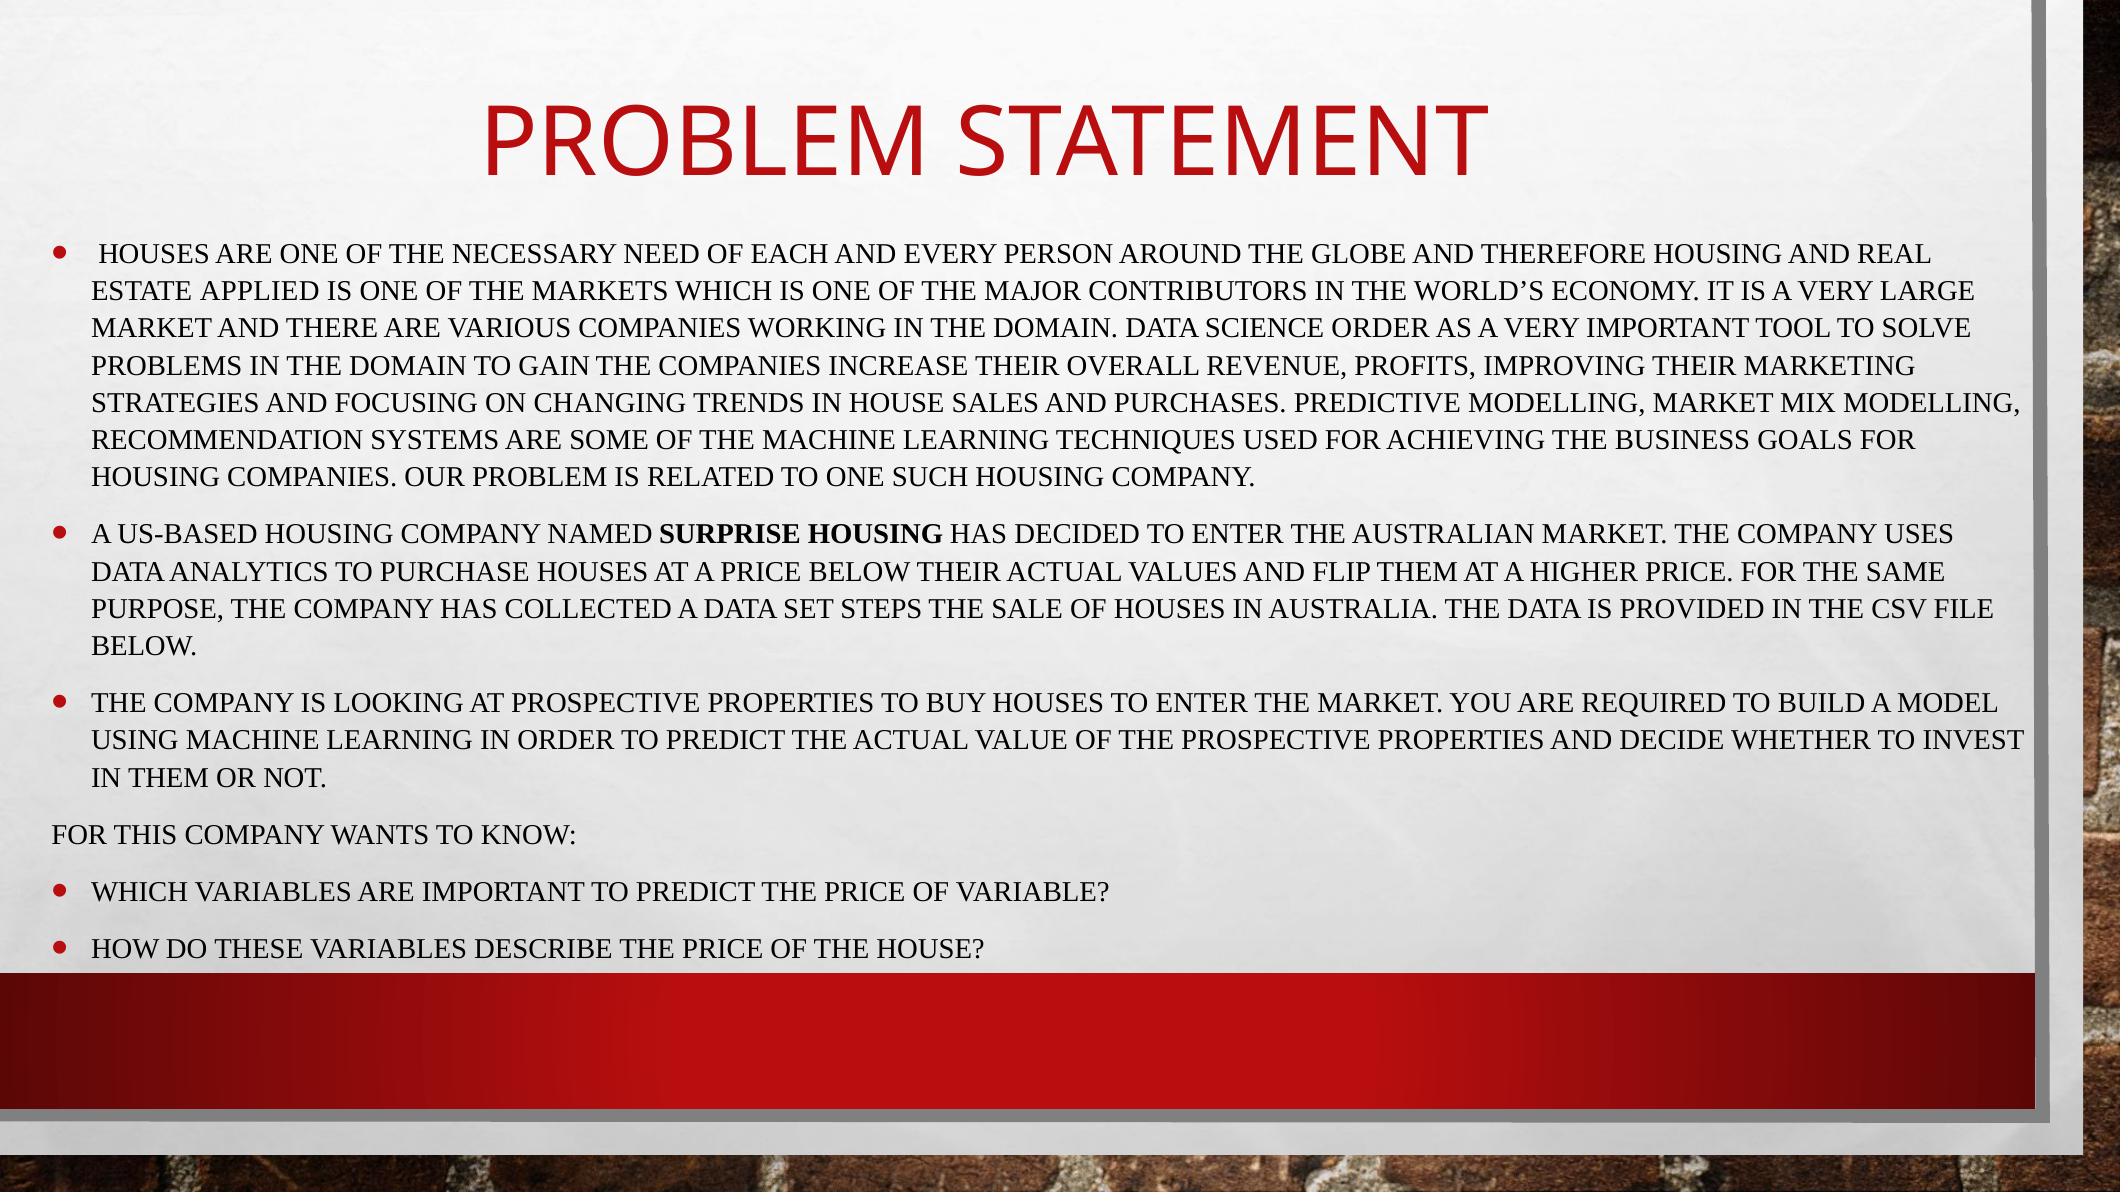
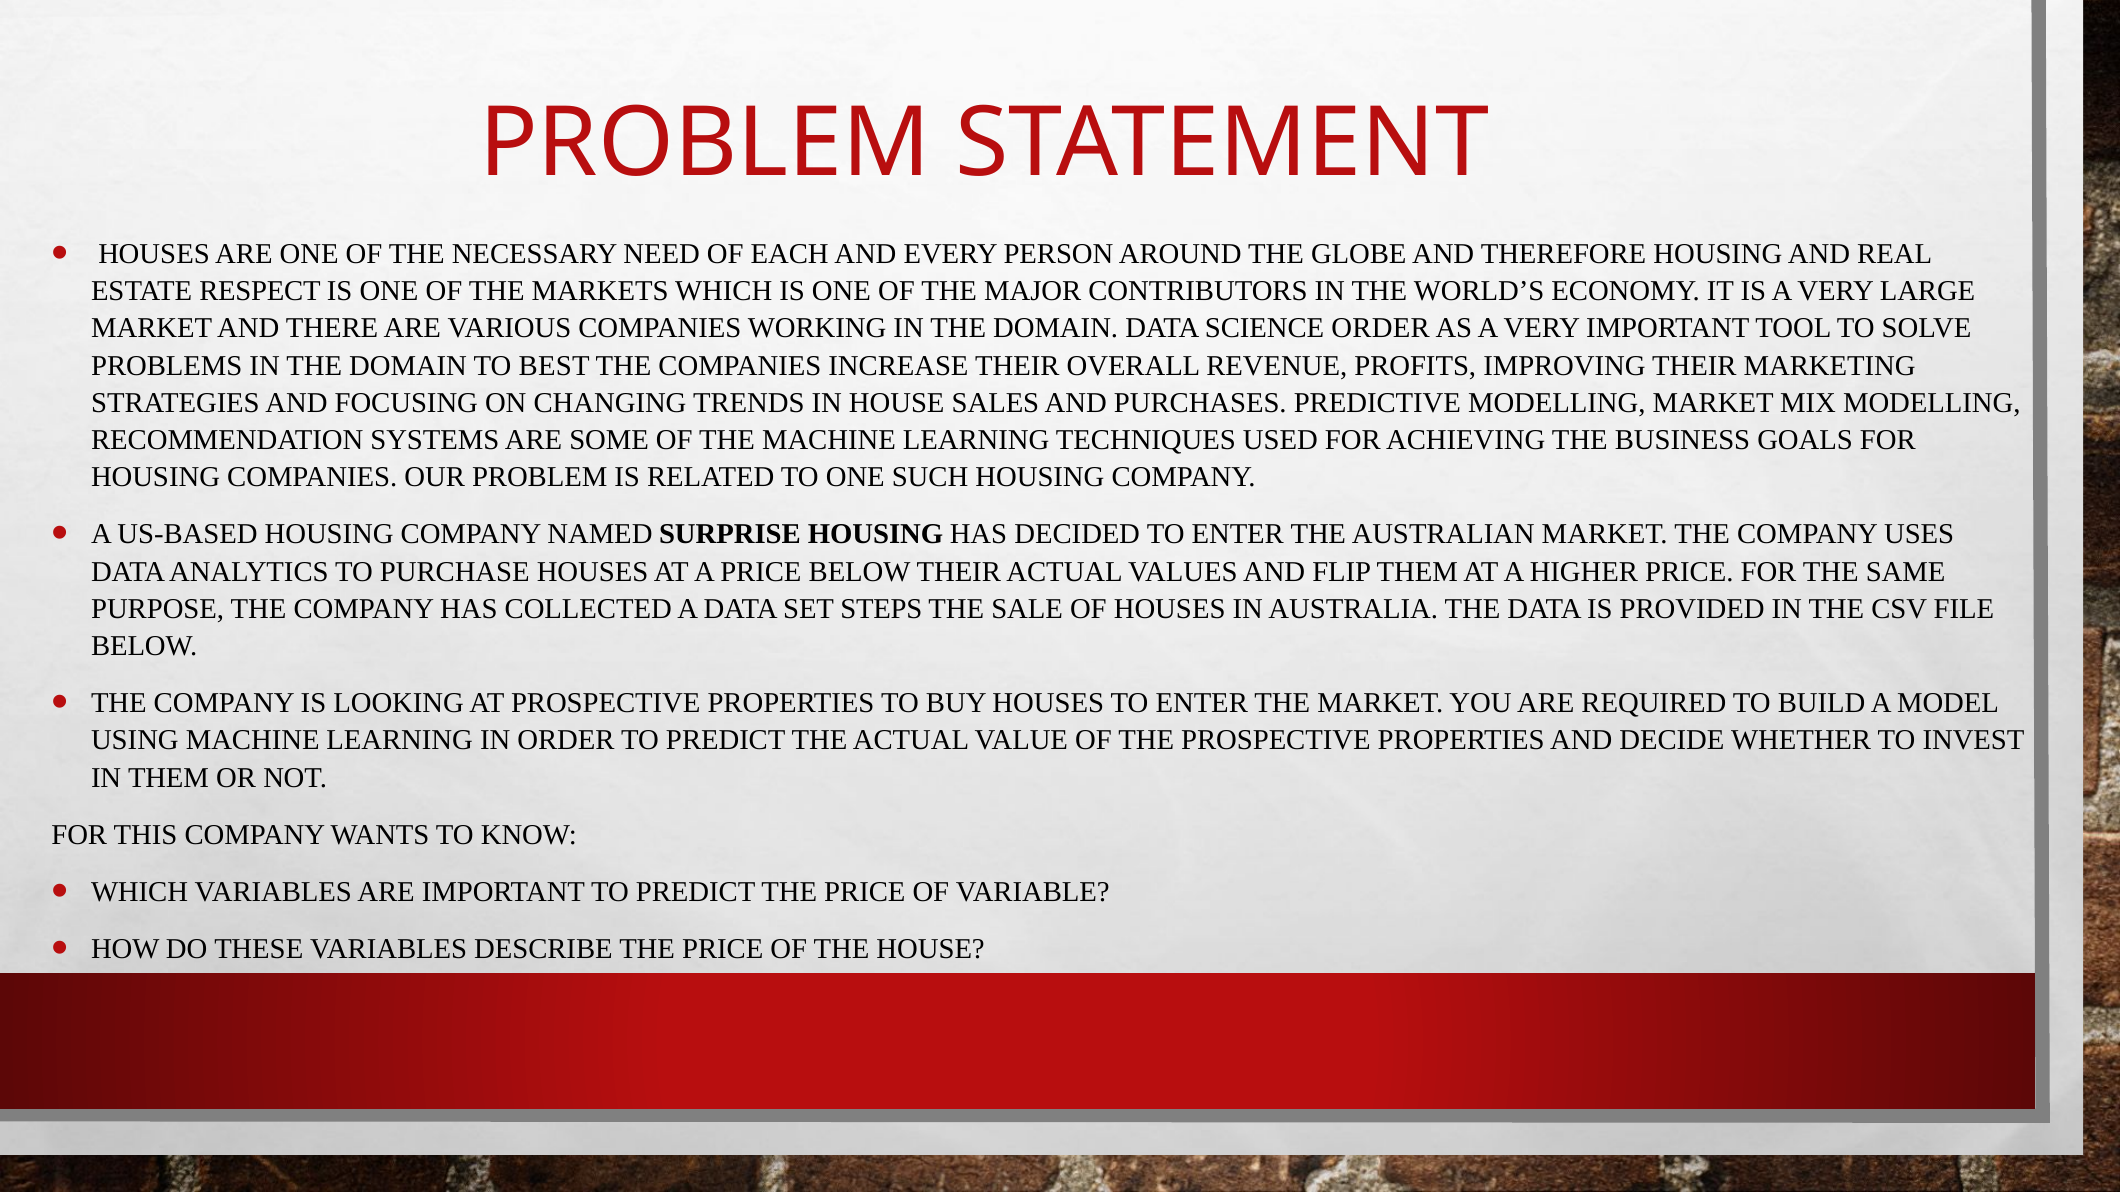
APPLIED: APPLIED -> RESPECT
GAIN: GAIN -> BEST
